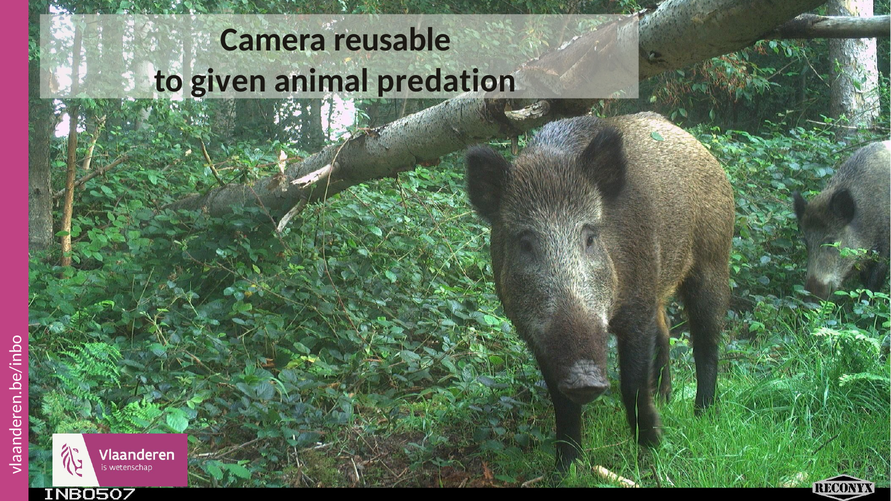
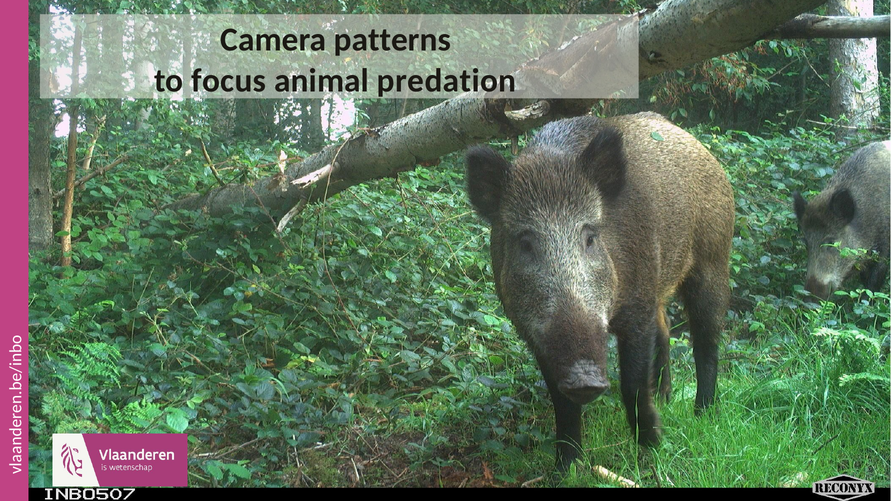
reusable: reusable -> patterns
given: given -> focus
